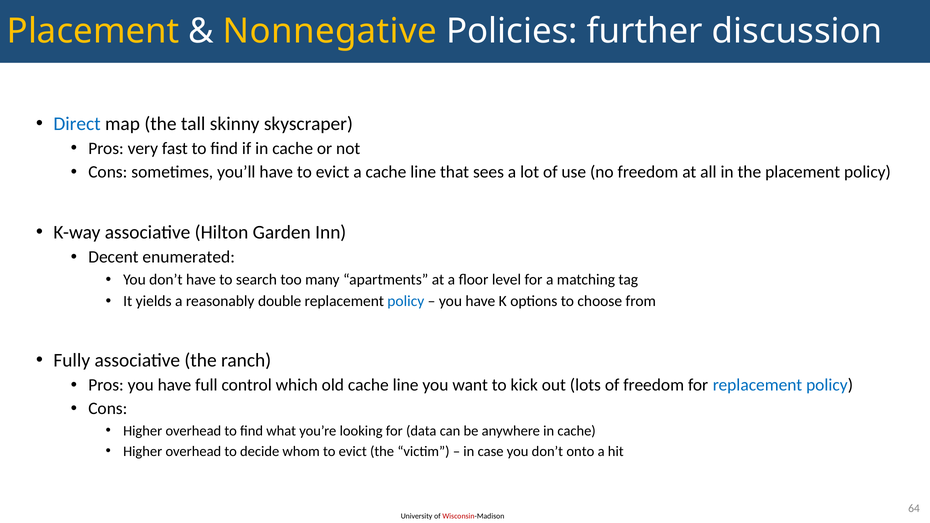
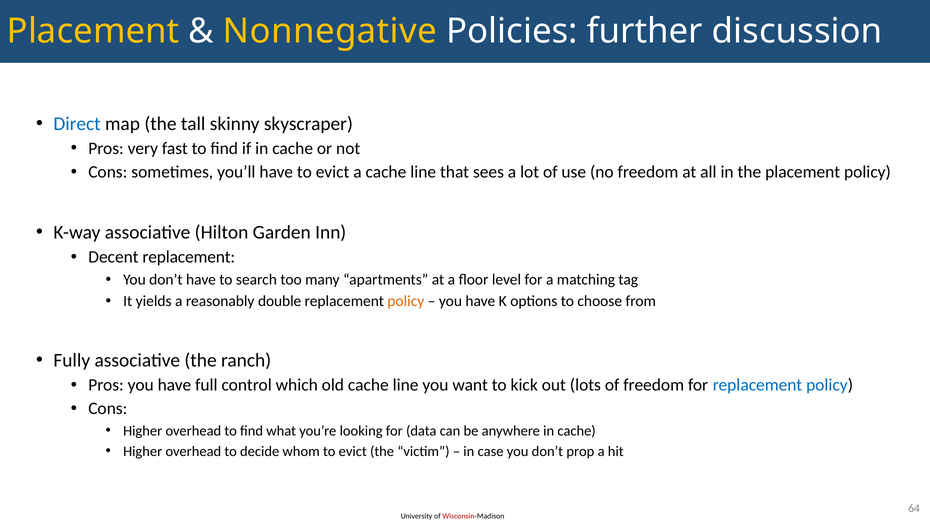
Decent enumerated: enumerated -> replacement
policy at (406, 301) colour: blue -> orange
onto: onto -> prop
